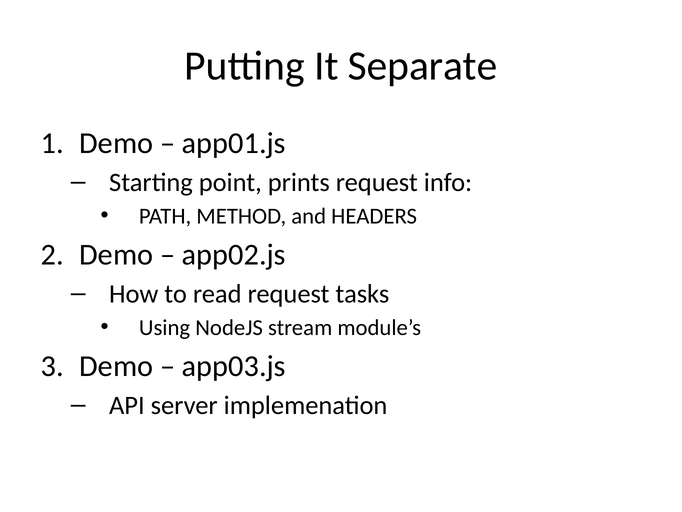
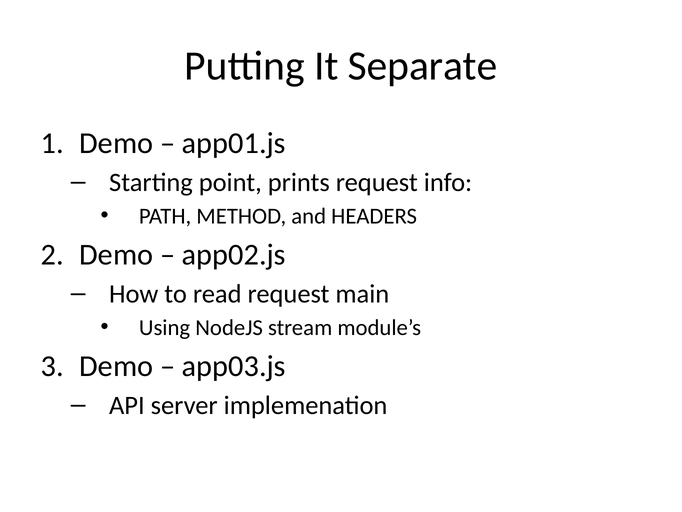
tasks: tasks -> main
